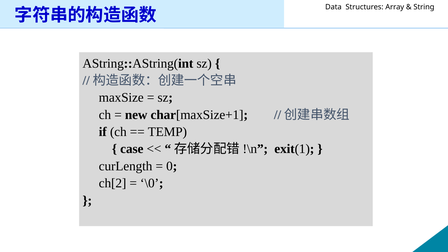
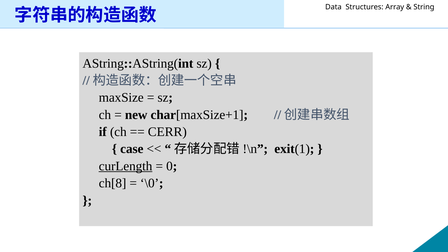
TEMP: TEMP -> CERR
curLength underline: none -> present
ch[2: ch[2 -> ch[8
